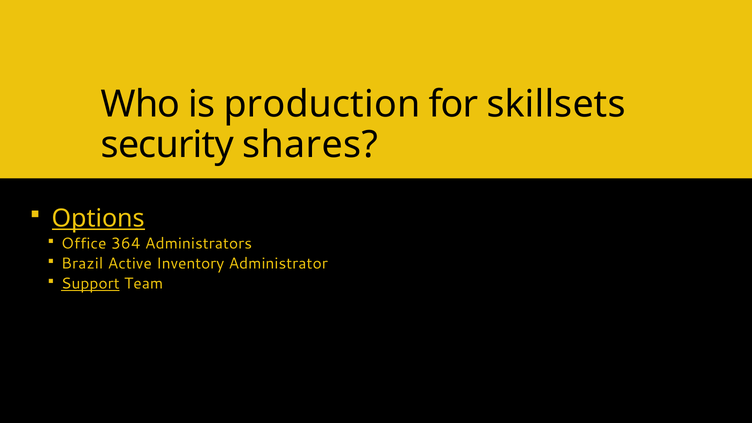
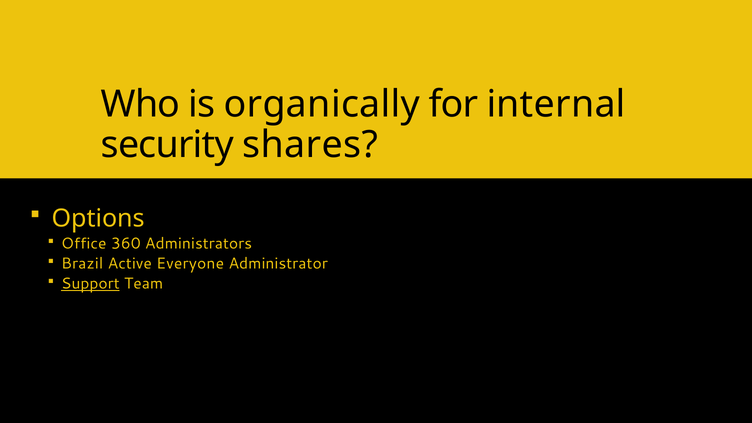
production: production -> organically
skillsets: skillsets -> internal
Options underline: present -> none
364: 364 -> 360
Inventory: Inventory -> Everyone
